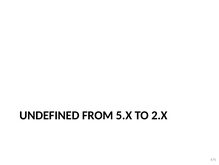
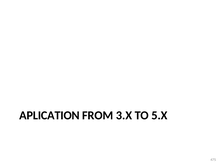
UNDEFINED: UNDEFINED -> APLICATION
5.X: 5.X -> 3.X
2.X: 2.X -> 5.X
